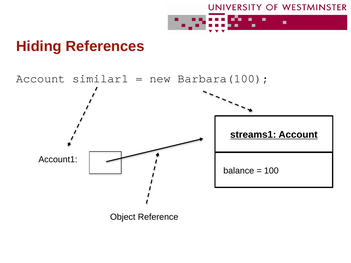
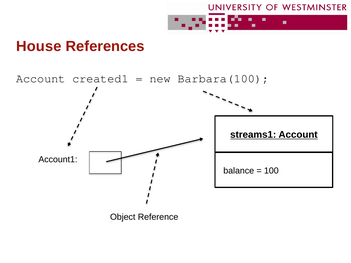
Hiding: Hiding -> House
similar1: similar1 -> created1
